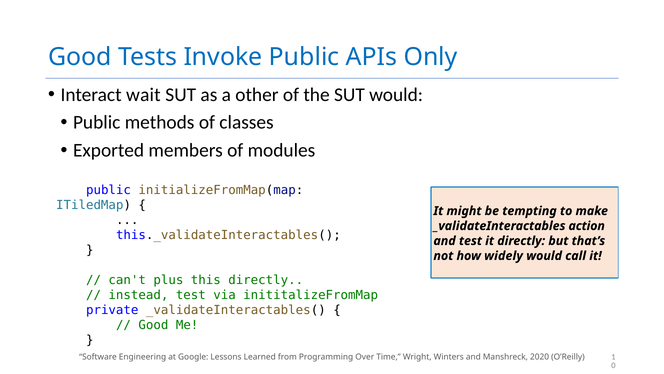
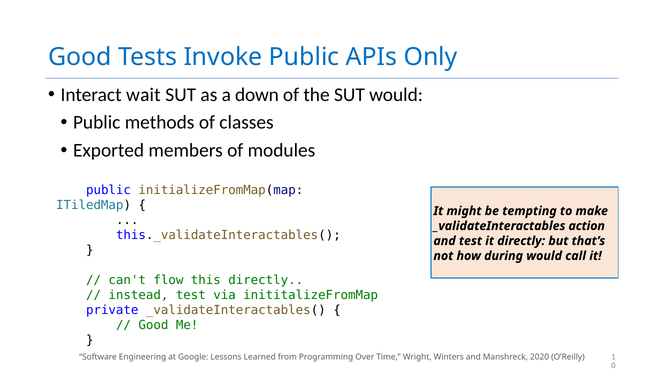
other: other -> down
widely: widely -> during
plus: plus -> flow
